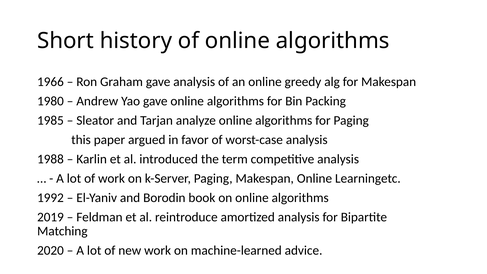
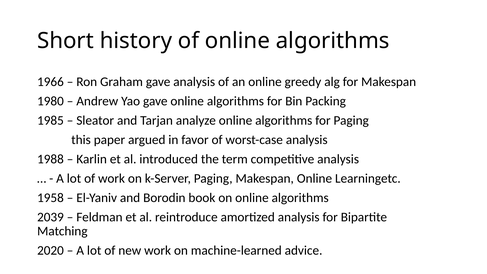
1992: 1992 -> 1958
2019: 2019 -> 2039
